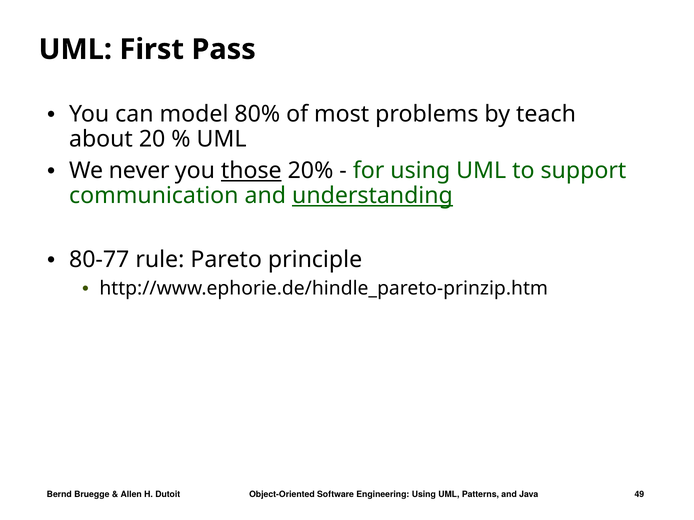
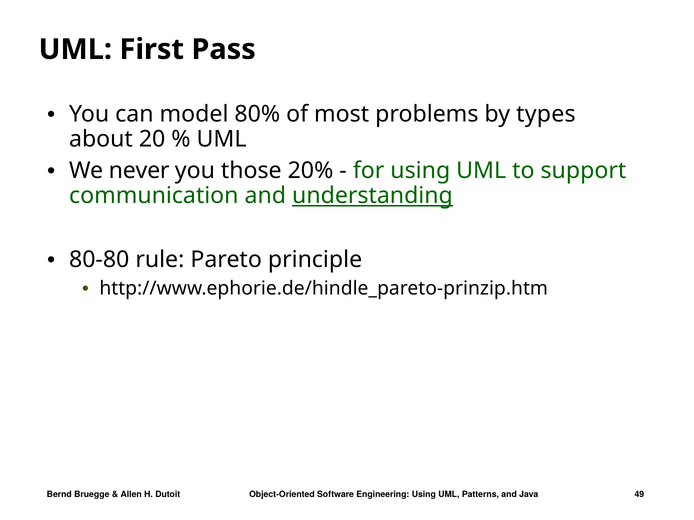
teach: teach -> types
those underline: present -> none
80-77: 80-77 -> 80-80
